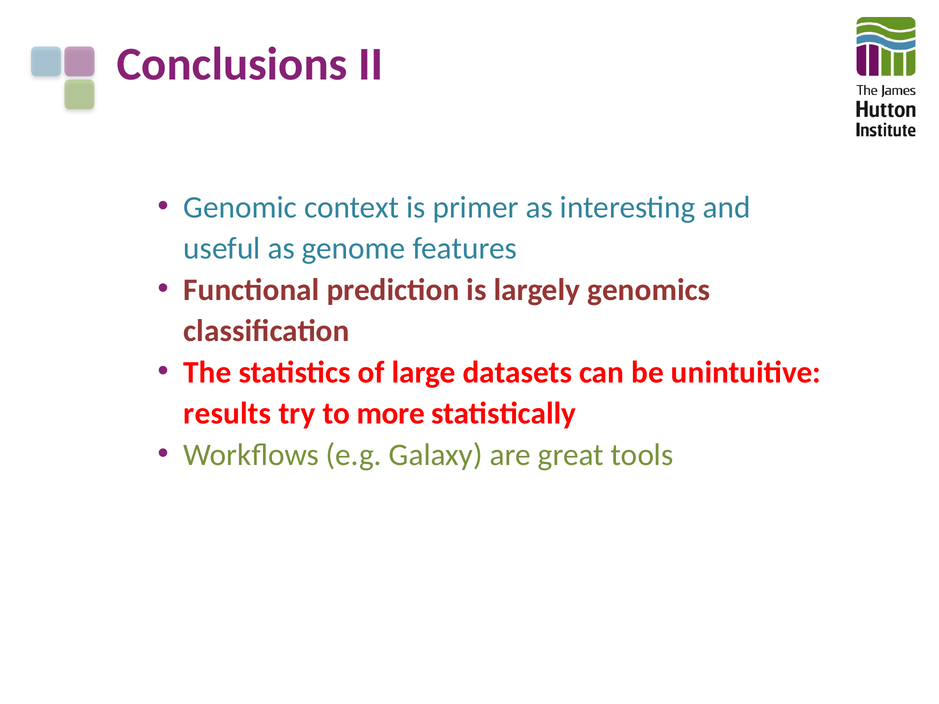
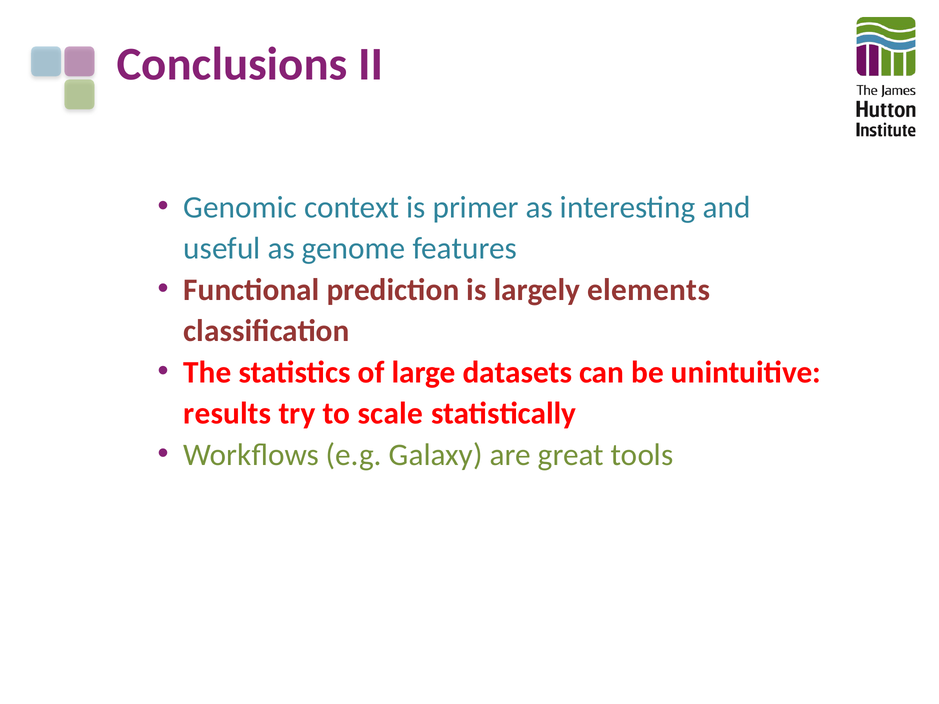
genomics: genomics -> elements
more: more -> scale
